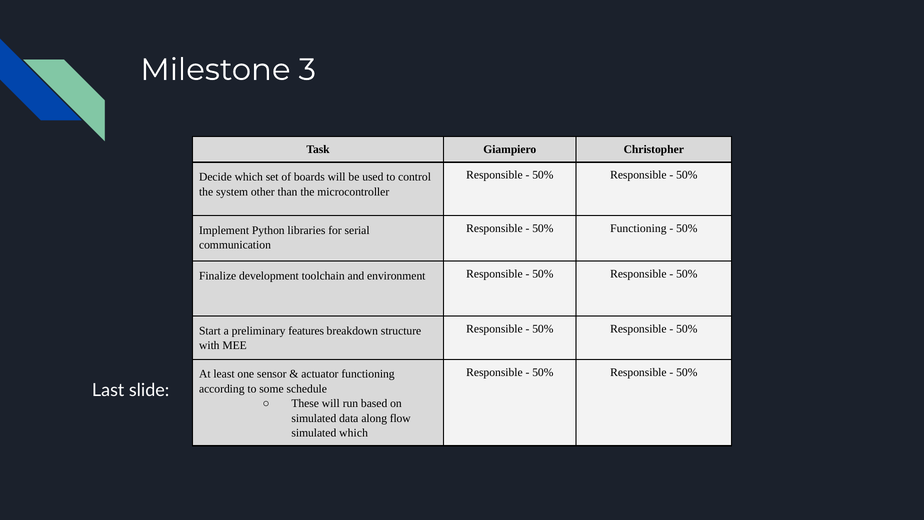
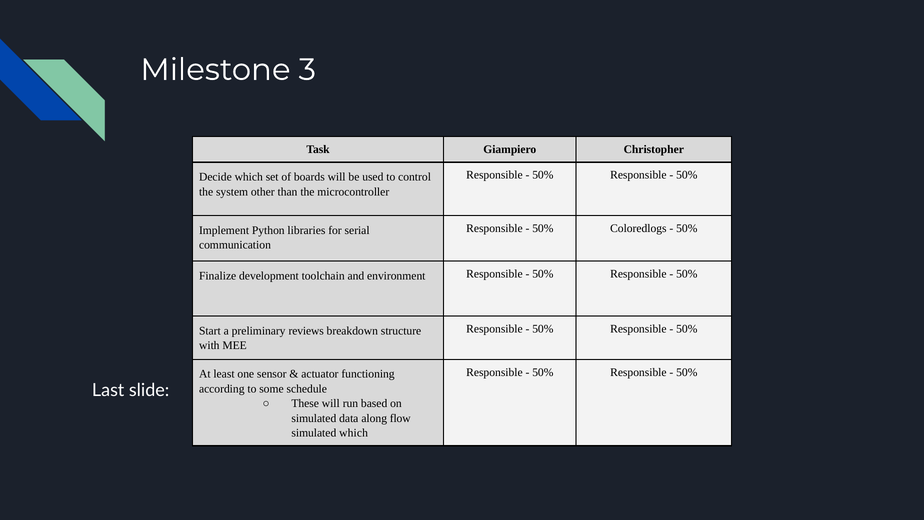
50% Functioning: Functioning -> Coloredlogs
features: features -> reviews
